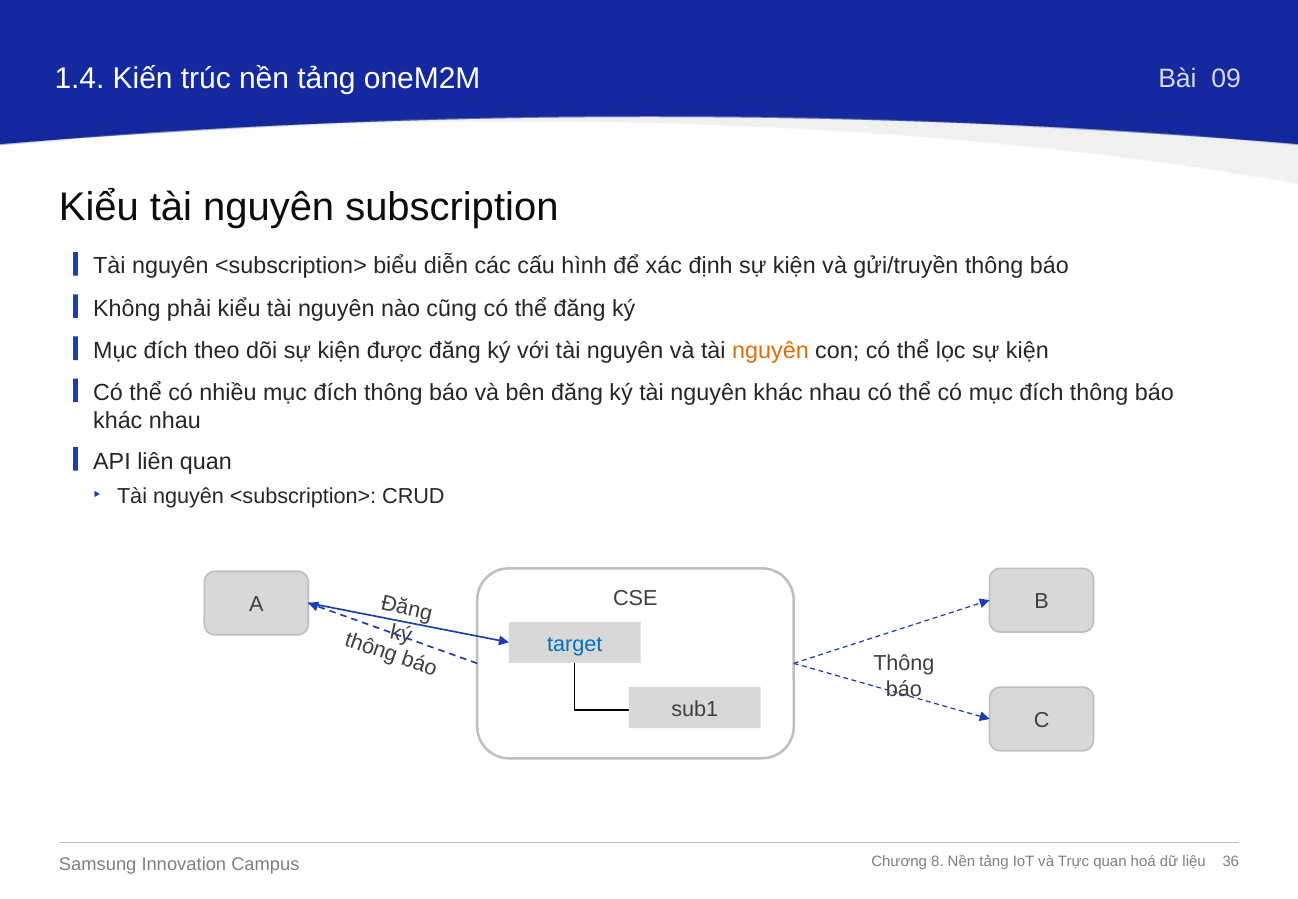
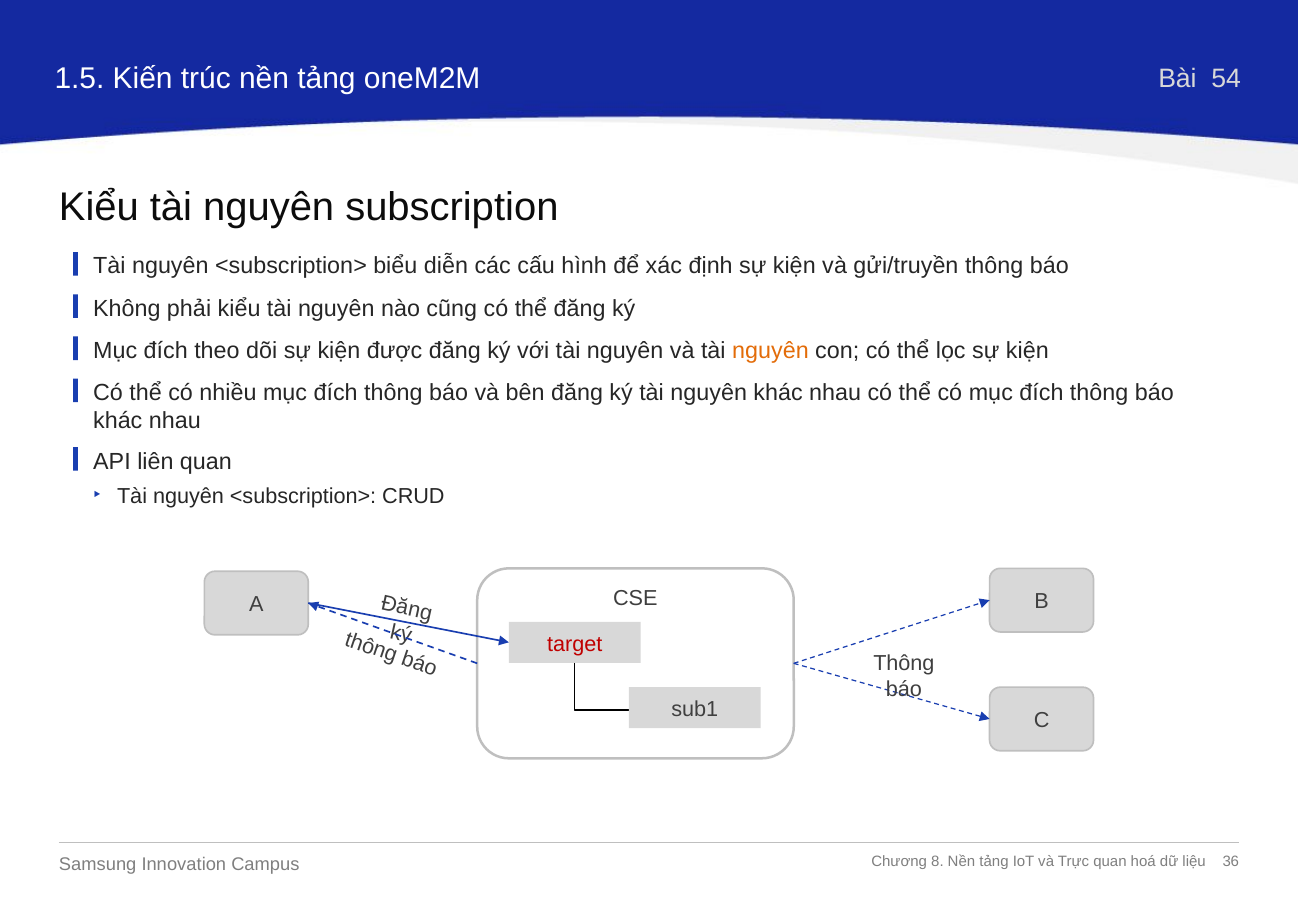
1.4: 1.4 -> 1.5
09: 09 -> 54
target colour: blue -> red
